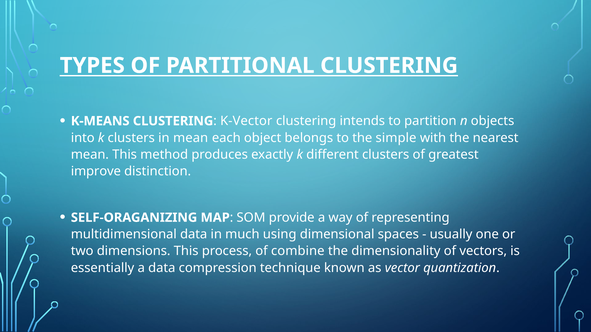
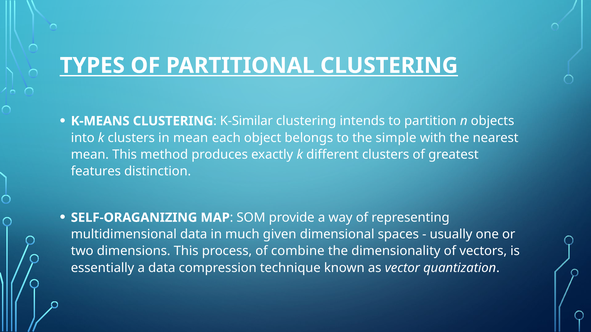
K-Vector: K-Vector -> K-Similar
improve: improve -> features
using: using -> given
